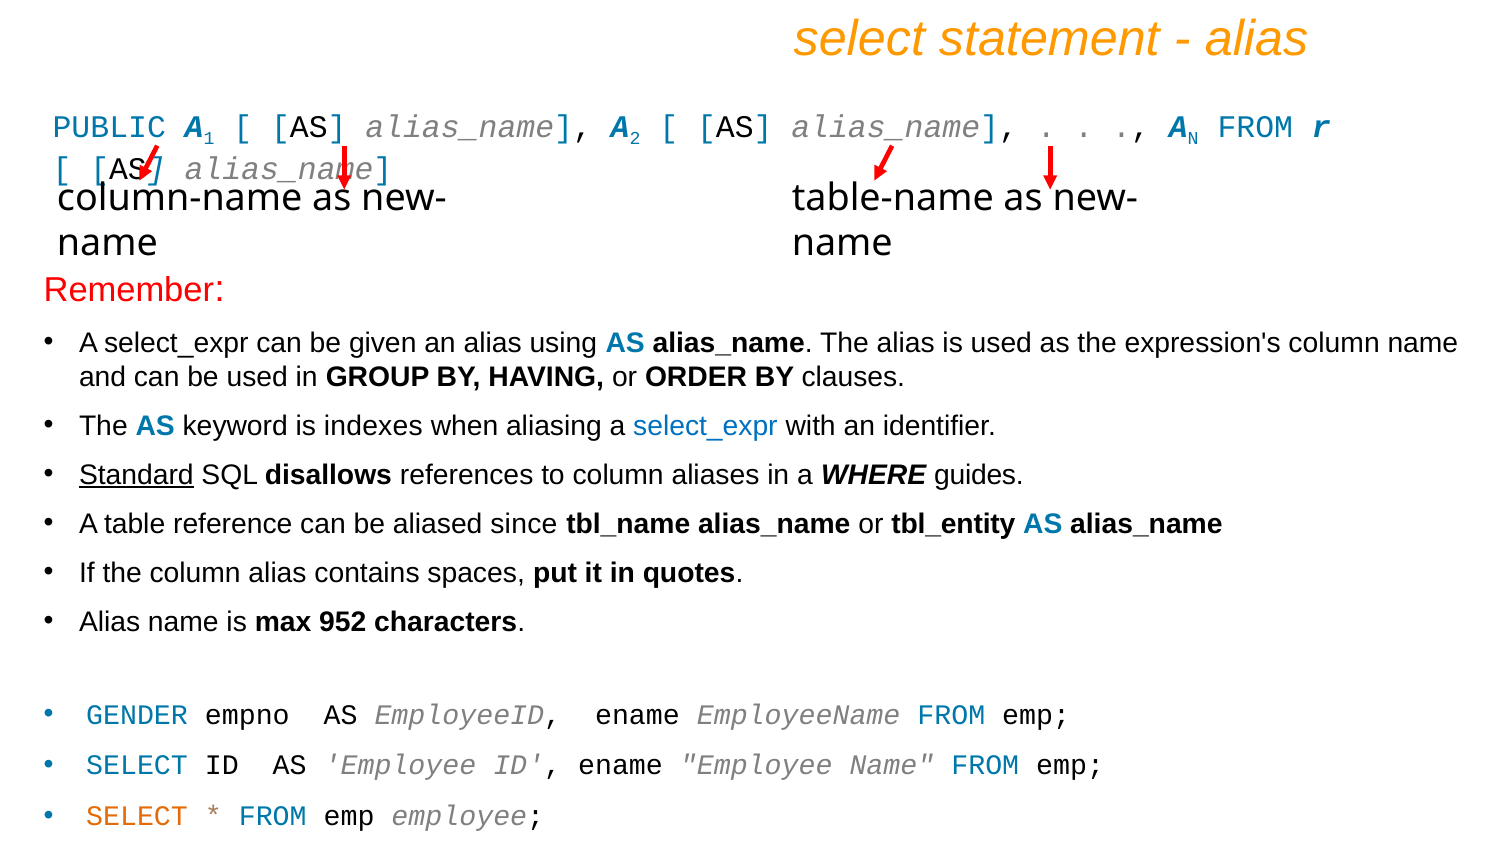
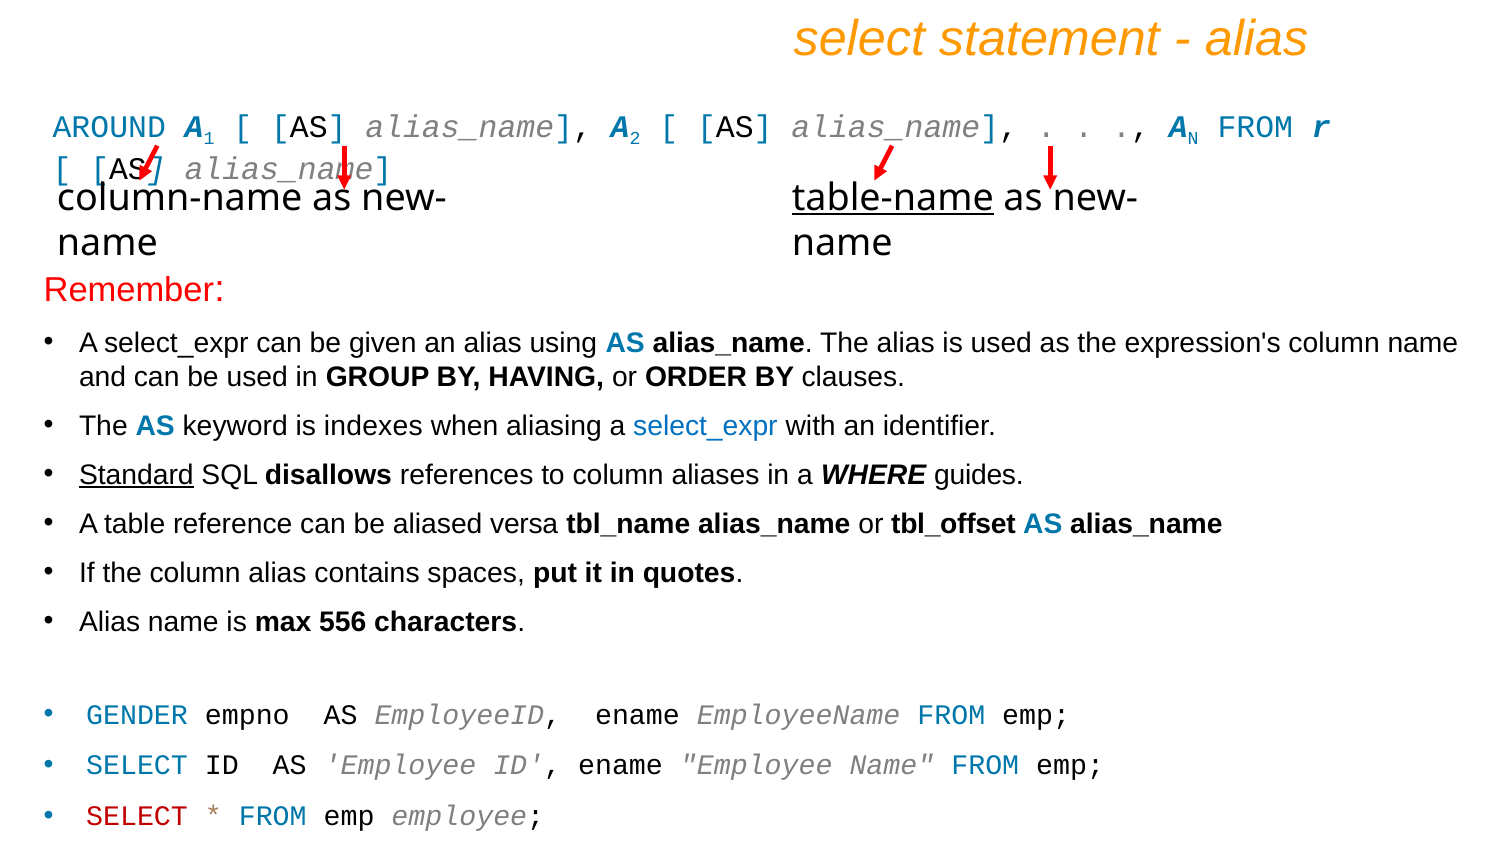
PUBLIC: PUBLIC -> AROUND
table-name underline: none -> present
since: since -> versa
tbl_entity: tbl_entity -> tbl_offset
952: 952 -> 556
SELECT at (137, 817) colour: orange -> red
